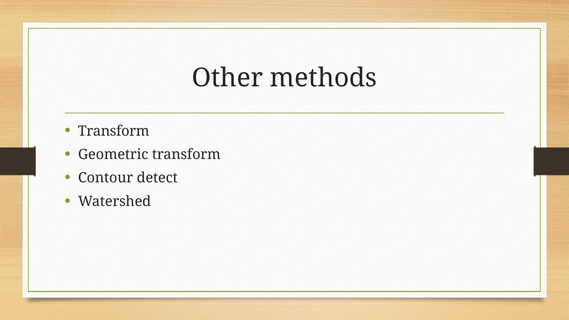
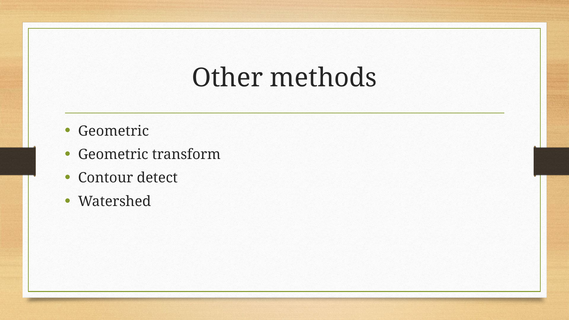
Transform at (114, 131): Transform -> Geometric
